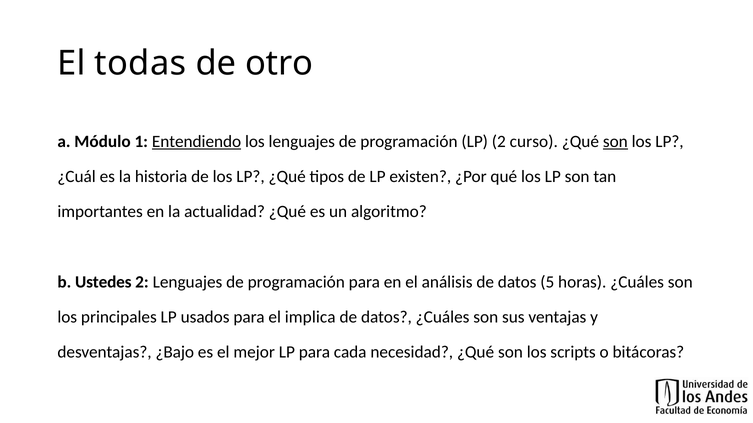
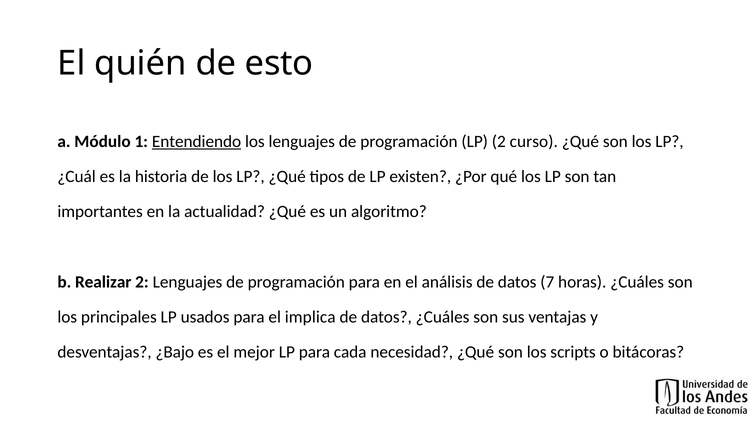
todas: todas -> quién
otro: otro -> esto
son at (615, 142) underline: present -> none
Ustedes: Ustedes -> Realizar
5: 5 -> 7
